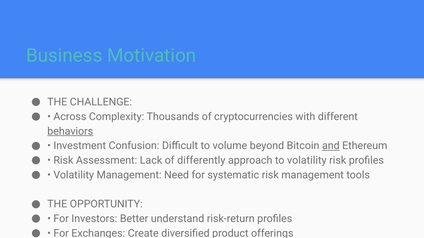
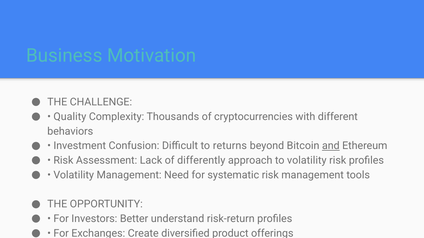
Across: Across -> Quality
behaviors underline: present -> none
volume: volume -> returns
